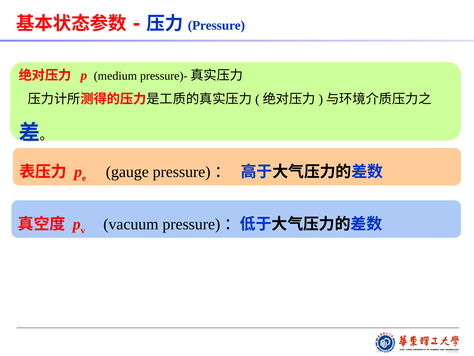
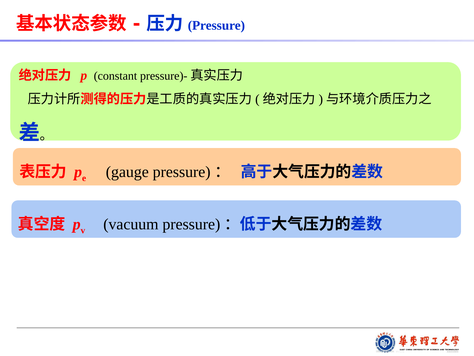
medium: medium -> constant
